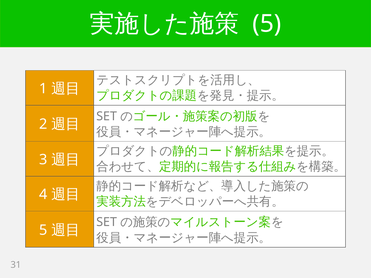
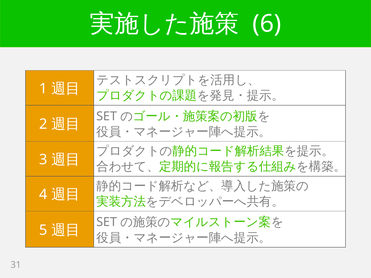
5 at (267, 24): 5 -> 6
